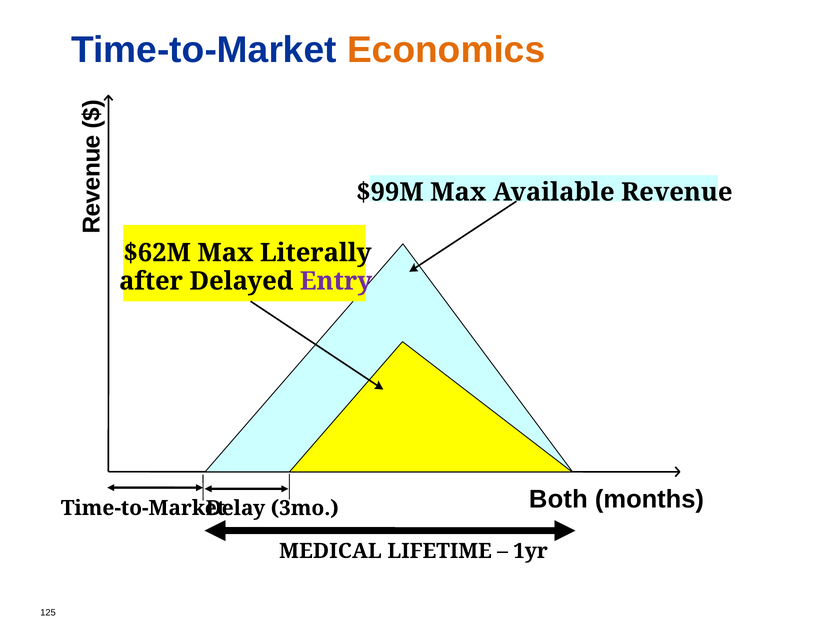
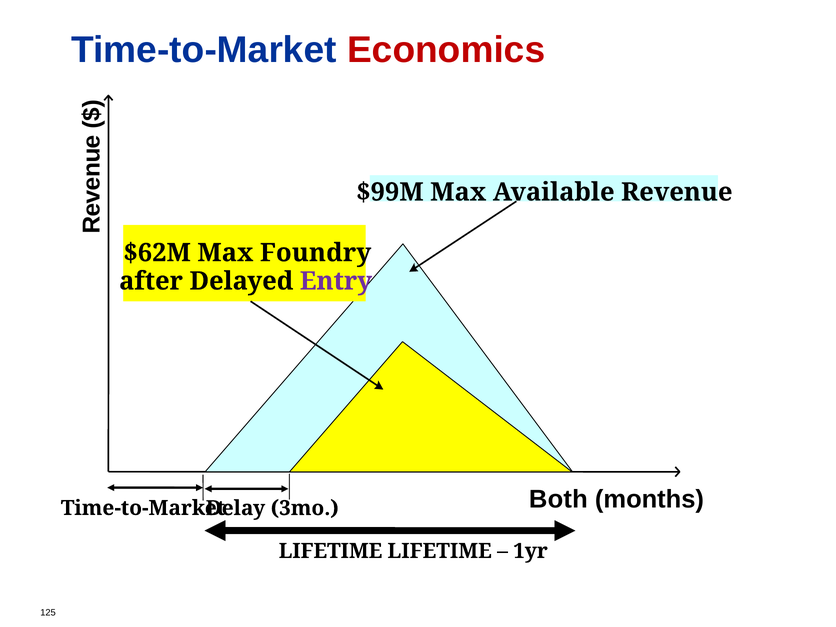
Economics colour: orange -> red
Literally: Literally -> Foundry
MEDICAL at (330, 551): MEDICAL -> LIFETIME
